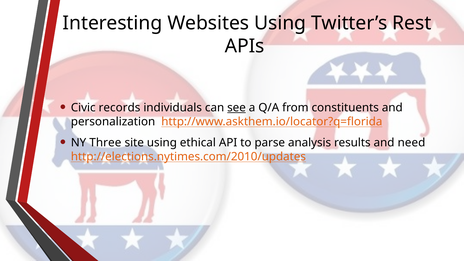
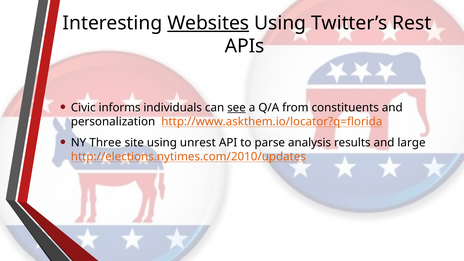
Websites underline: none -> present
records: records -> informs
ethical: ethical -> unrest
need: need -> large
